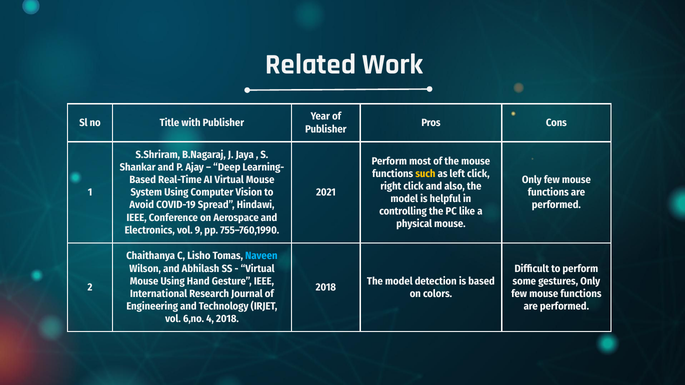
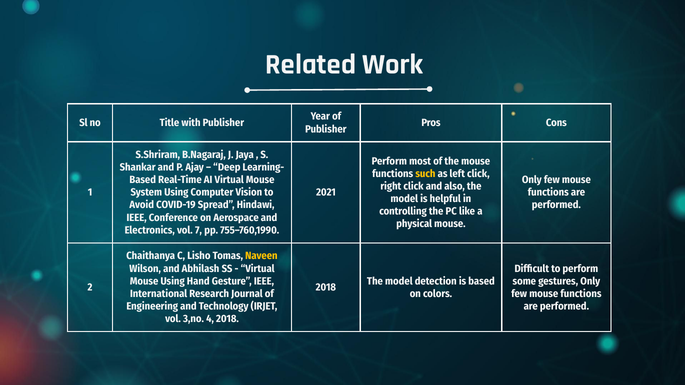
9: 9 -> 7
Naveen colour: light blue -> yellow
6,no: 6,no -> 3,no
